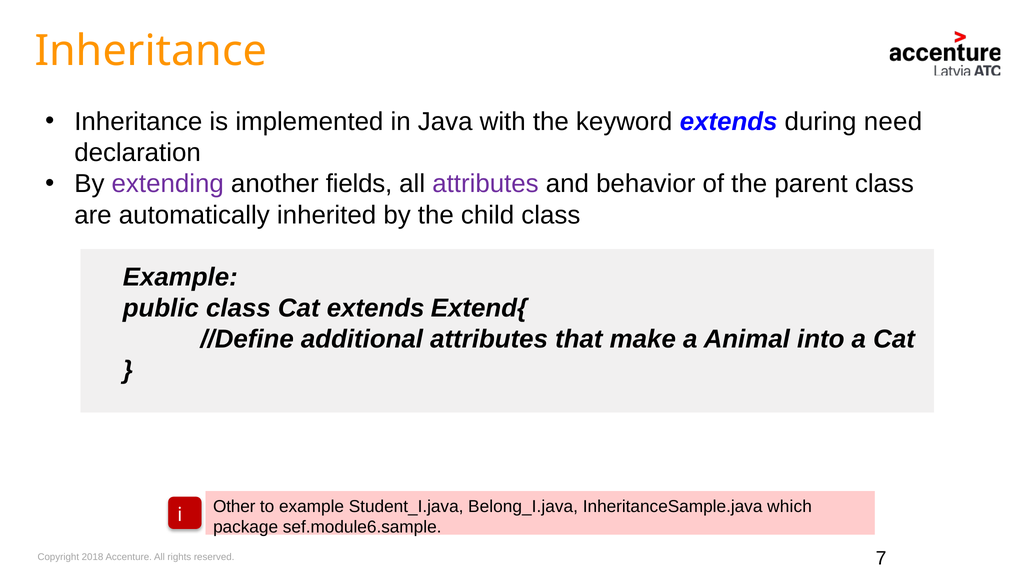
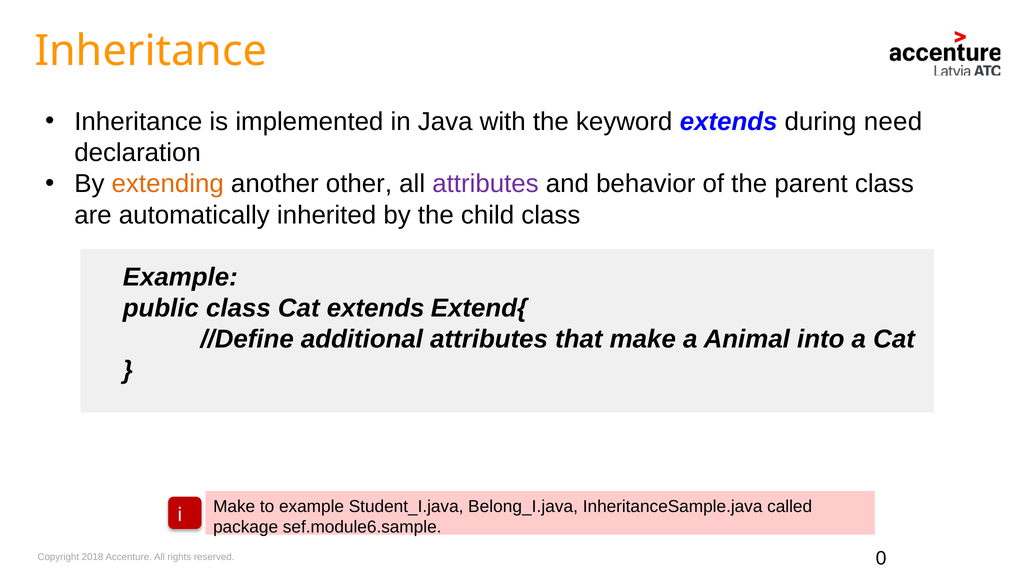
extending colour: purple -> orange
fields: fields -> other
Other at (234, 507): Other -> Make
which: which -> called
7: 7 -> 0
